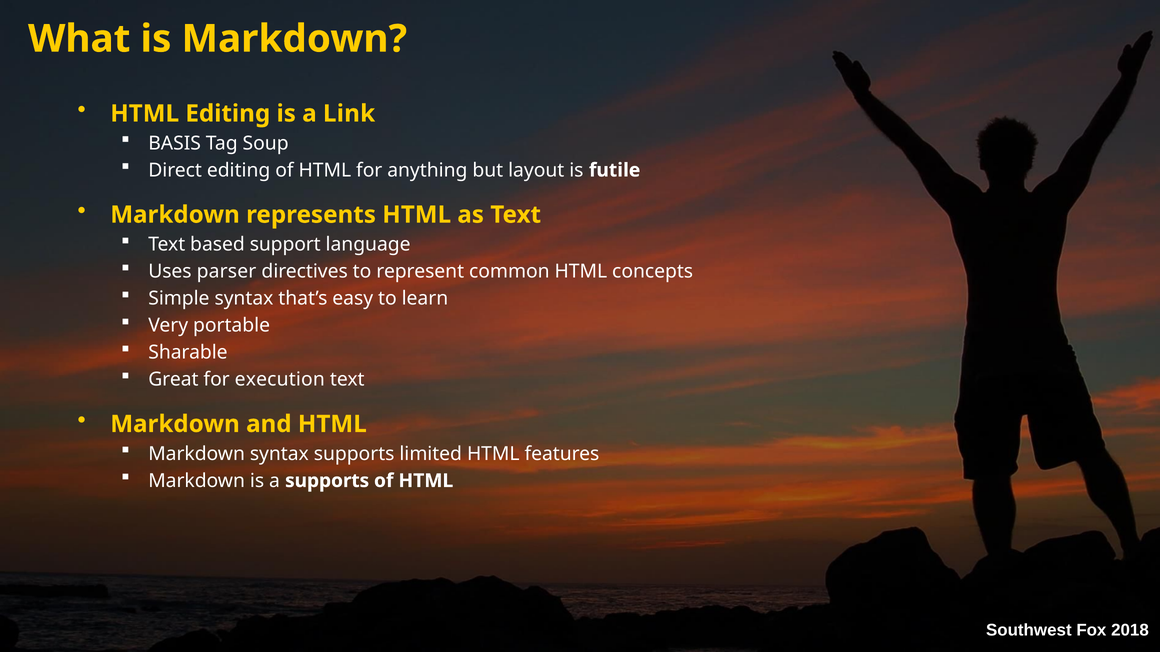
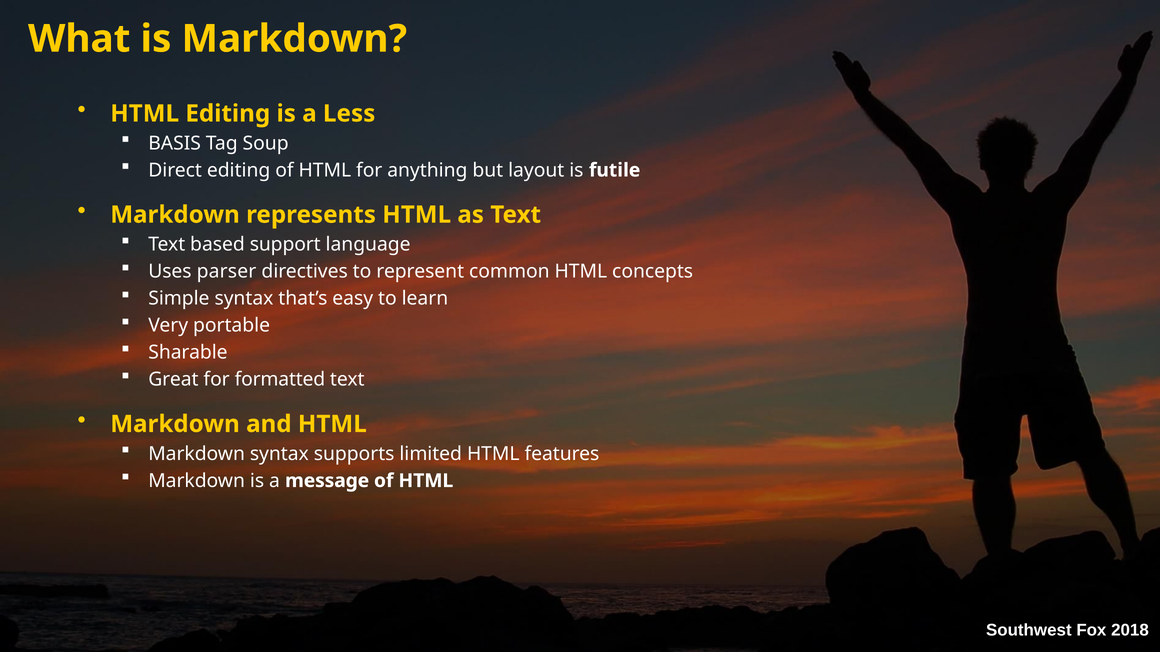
Link: Link -> Less
execution: execution -> formatted
a supports: supports -> message
